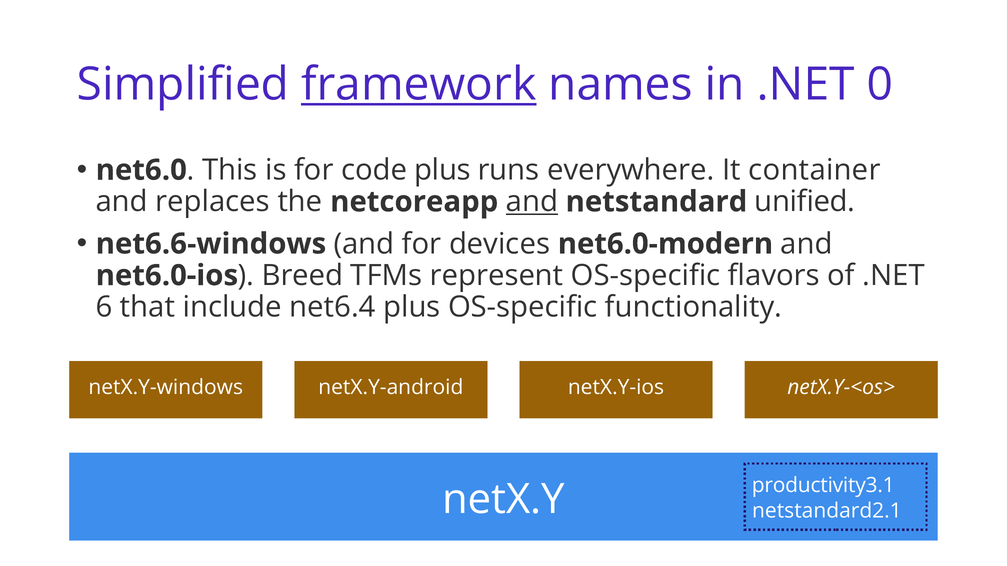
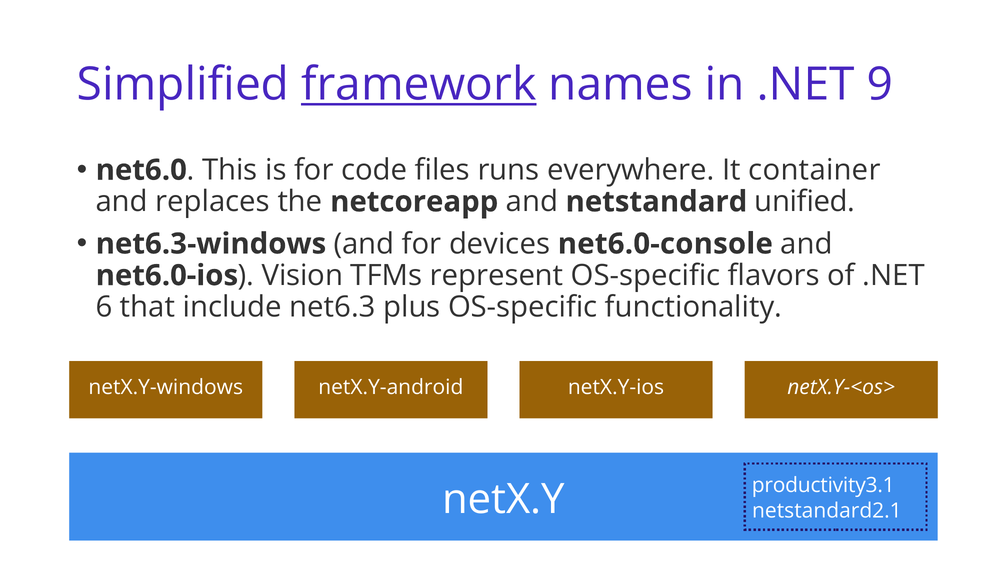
0: 0 -> 9
code plus: plus -> files
and at (532, 202) underline: present -> none
net6.6-windows: net6.6-windows -> net6.3-windows
net6.0-modern: net6.0-modern -> net6.0-console
Breed: Breed -> Vision
net6.4: net6.4 -> net6.3
